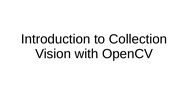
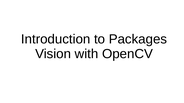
Collection: Collection -> Packages
